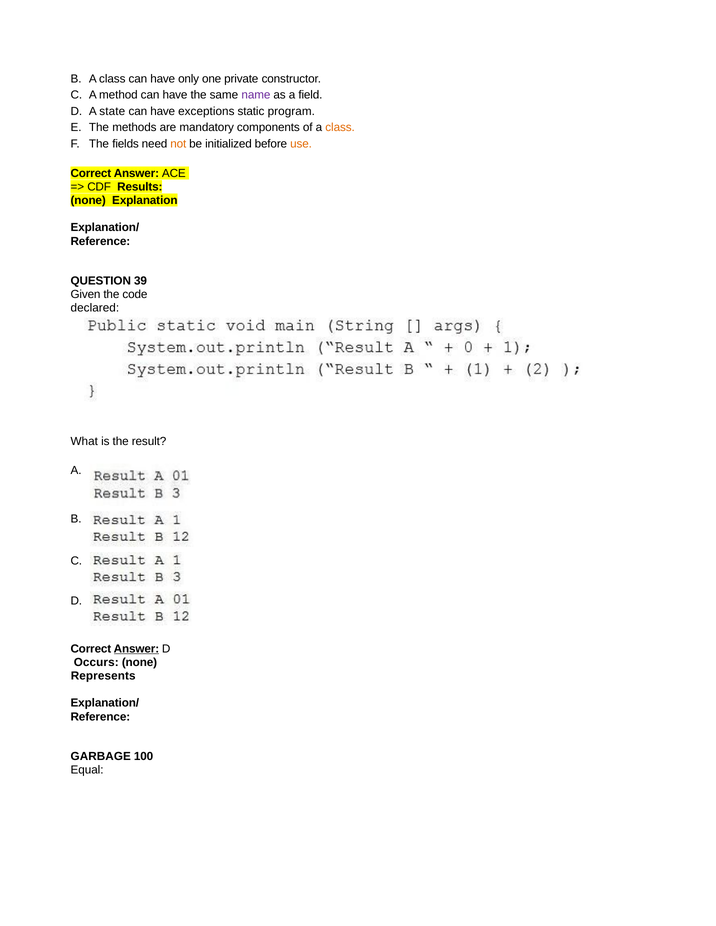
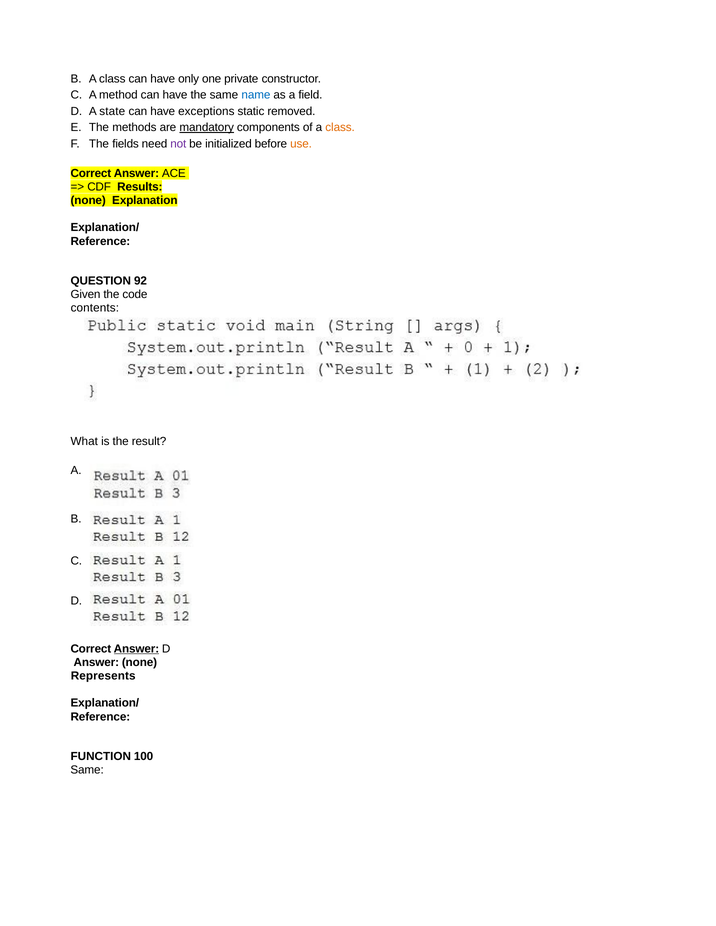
name colour: purple -> blue
program: program -> removed
mandatory underline: none -> present
not colour: orange -> purple
39: 39 -> 92
declared: declared -> contents
Occurs at (96, 663): Occurs -> Answer
GARBAGE: GARBAGE -> FUNCTION
Equal at (87, 771): Equal -> Same
